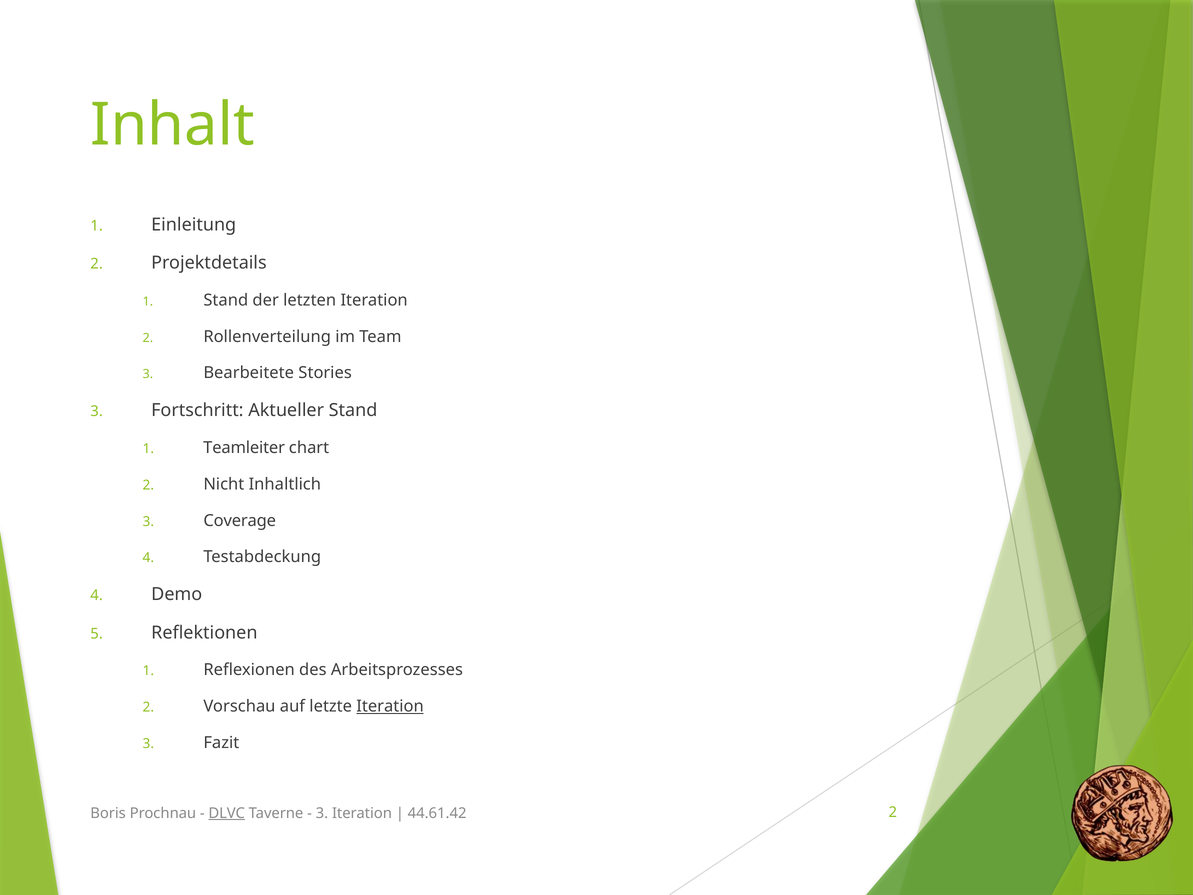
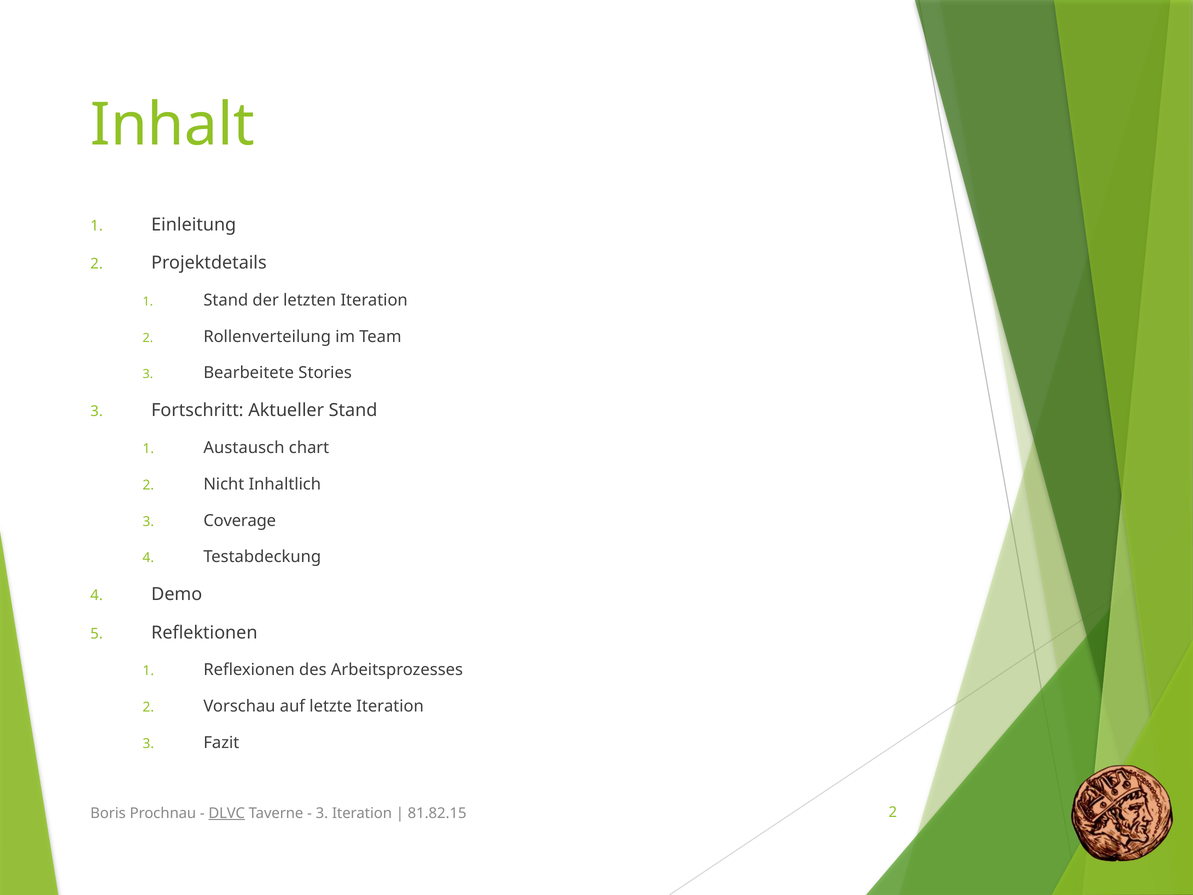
Teamleiter: Teamleiter -> Austausch
Iteration at (390, 706) underline: present -> none
44.61.42: 44.61.42 -> 81.82.15
